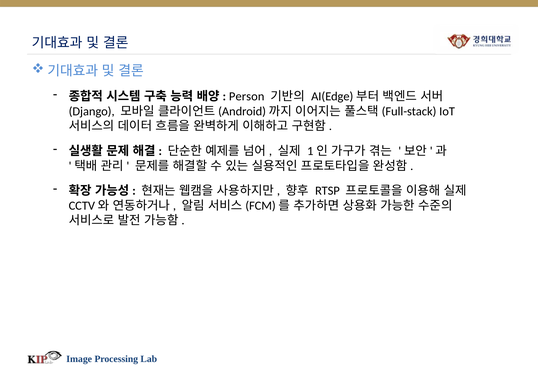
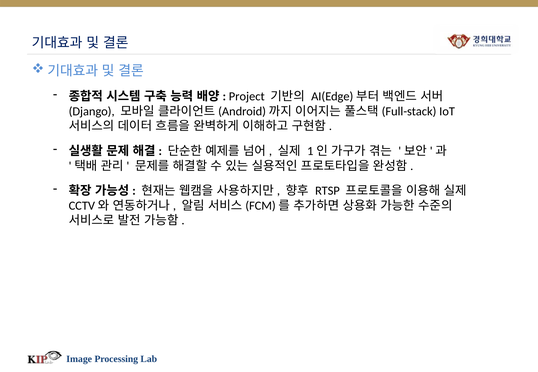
Person: Person -> Project
